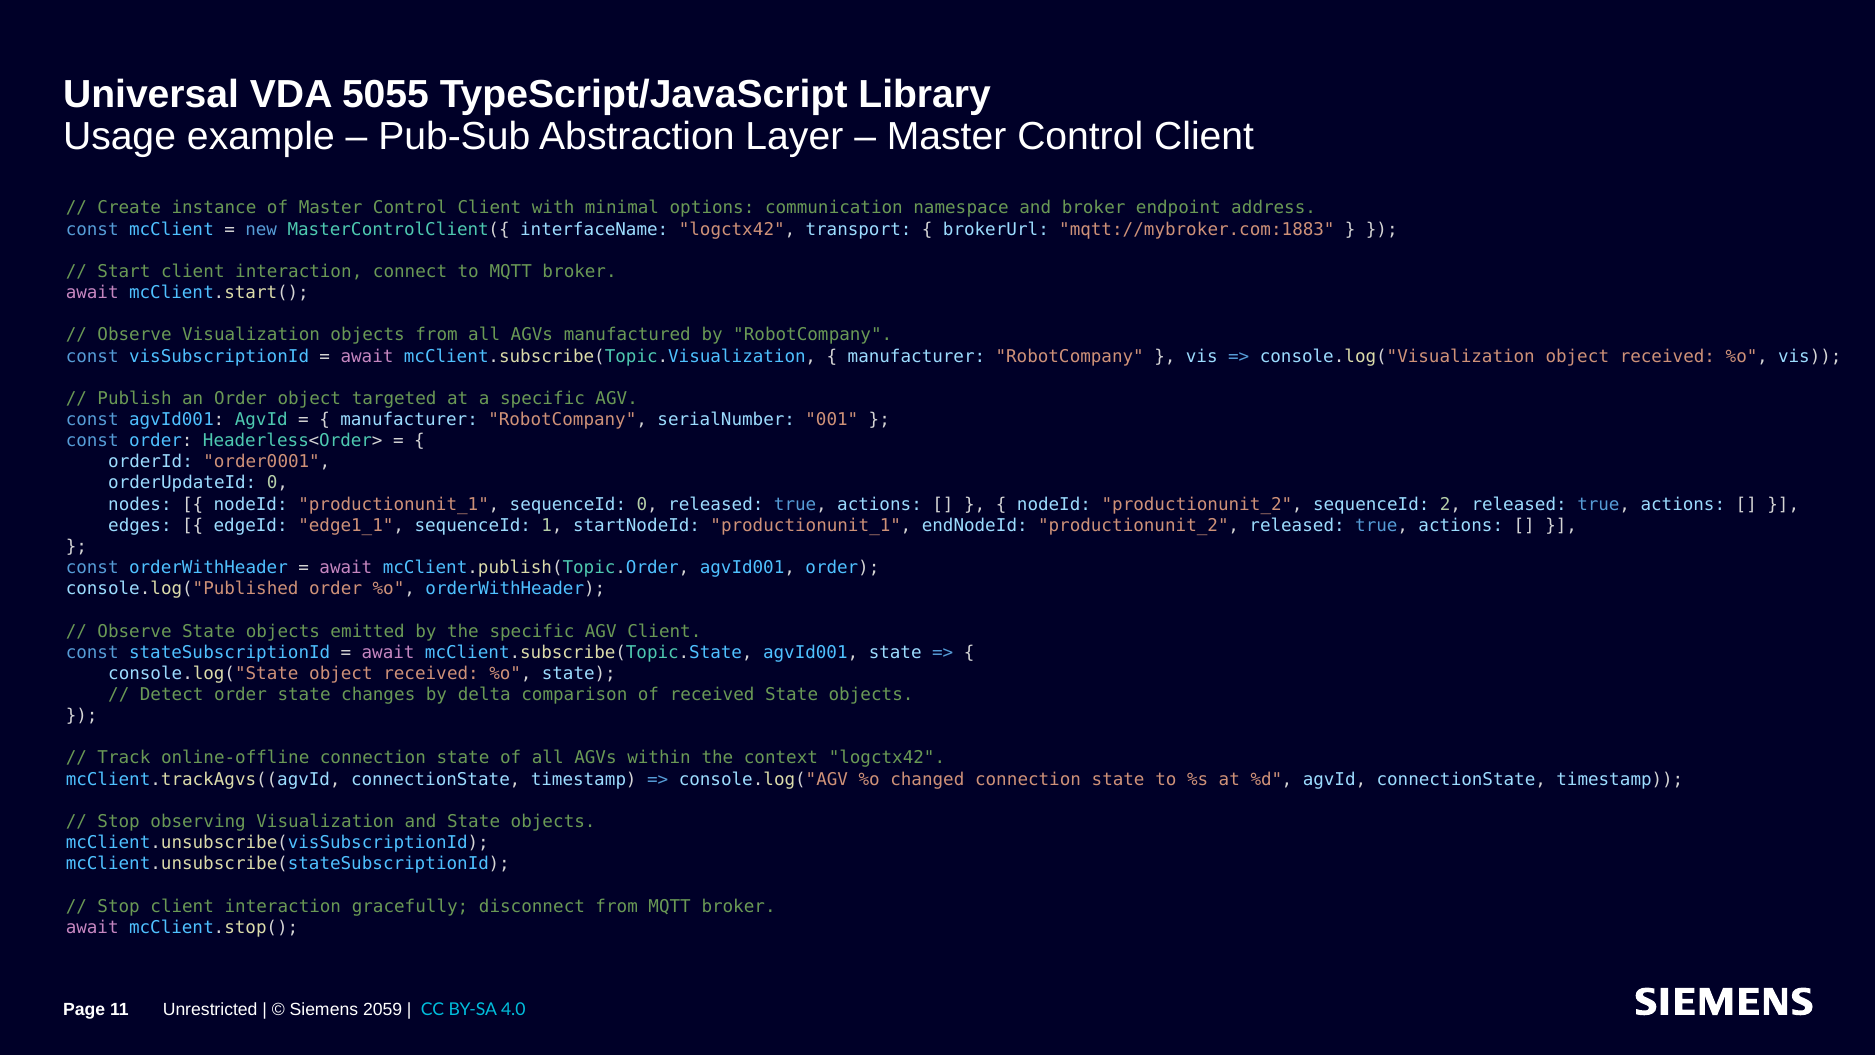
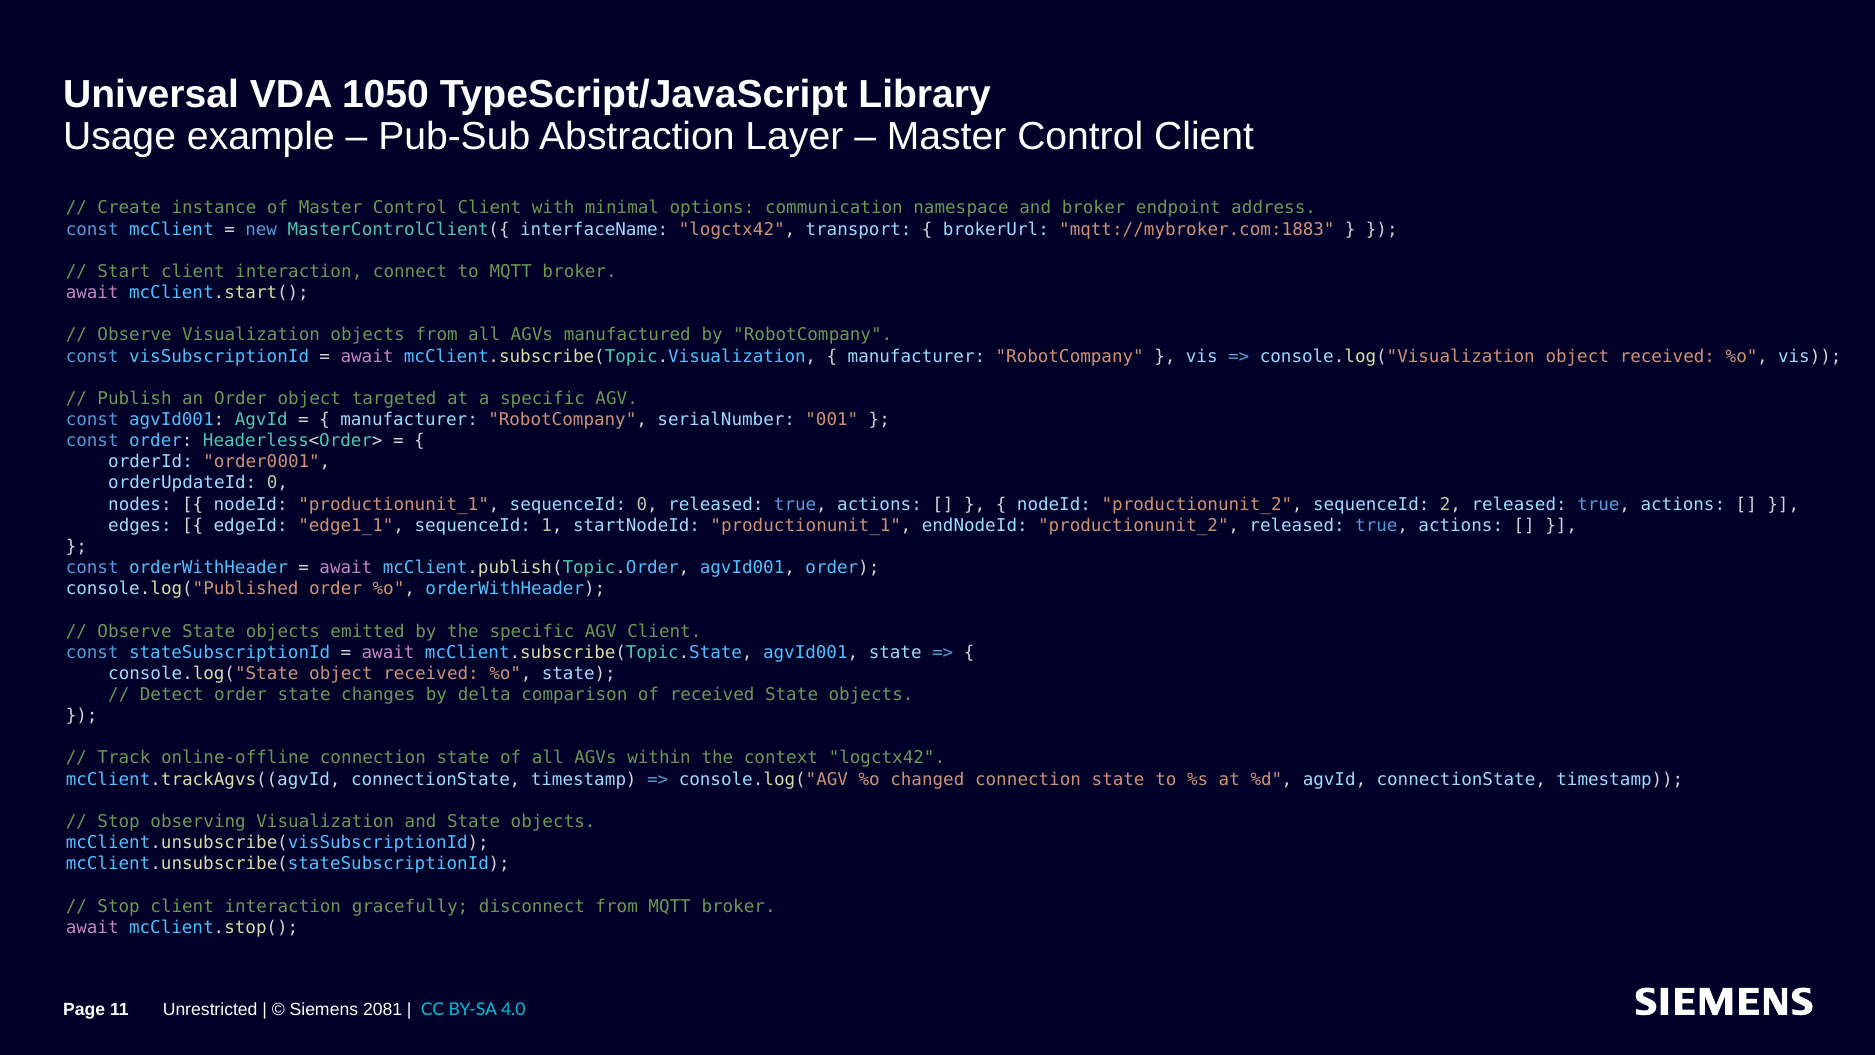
5055: 5055 -> 1050
2059: 2059 -> 2081
